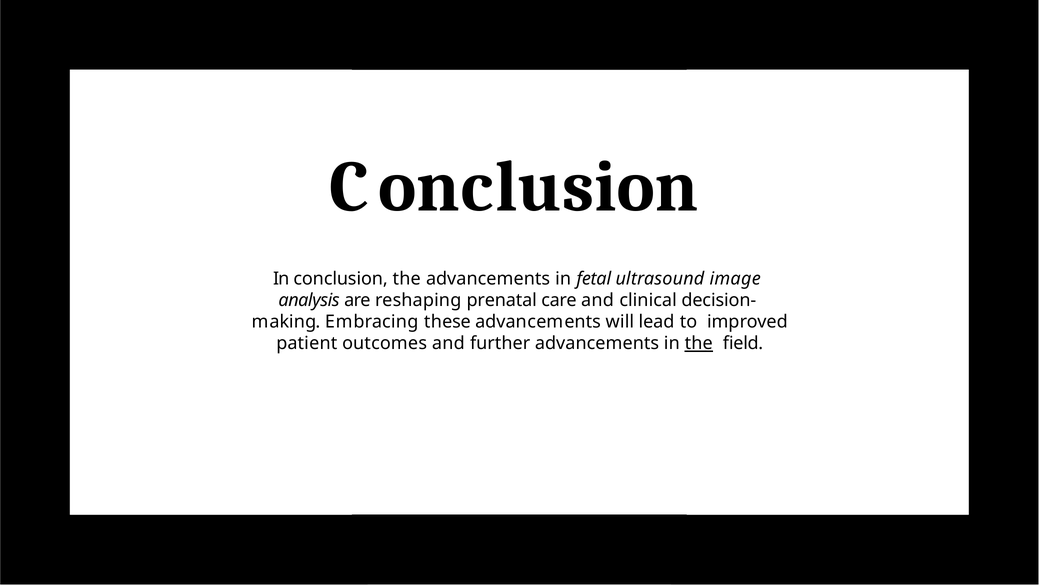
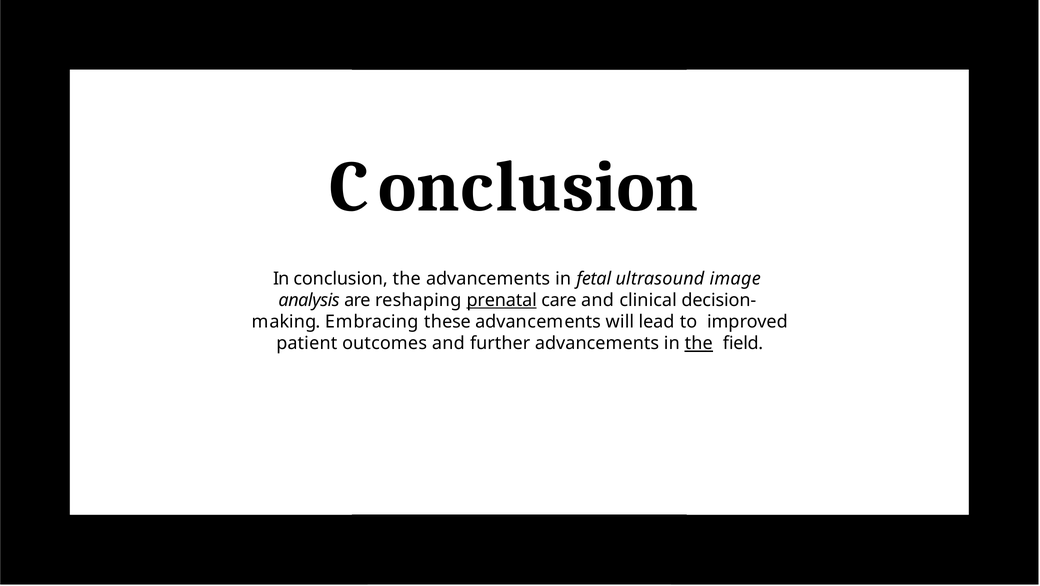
prenatal underline: none -> present
